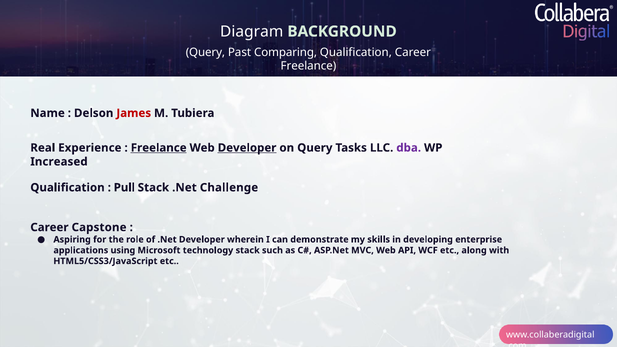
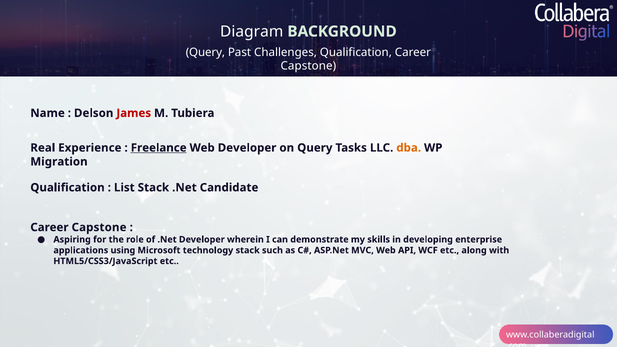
Comparing: Comparing -> Challenges
Freelance at (308, 66): Freelance -> Capstone
Developer at (247, 148) underline: present -> none
dba colour: purple -> orange
Increased: Increased -> Migration
Pull: Pull -> List
Challenge: Challenge -> Candidate
